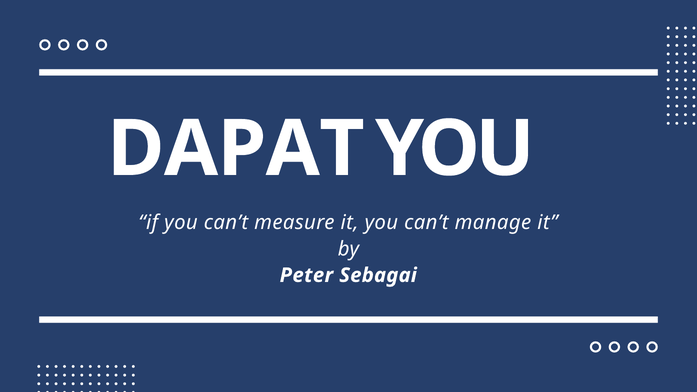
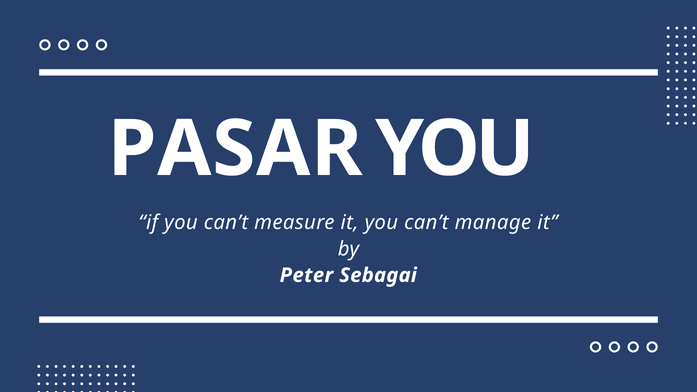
DAPAT: DAPAT -> PASAR
